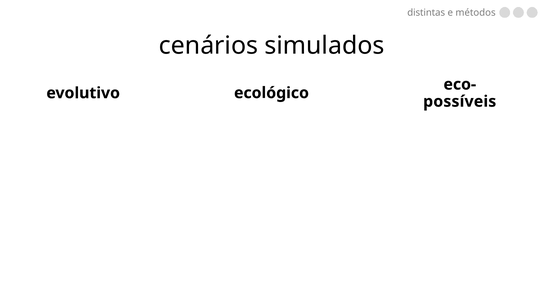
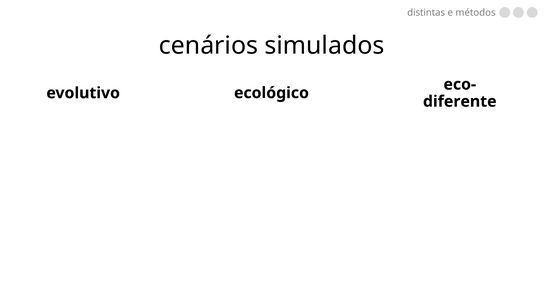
possíveis: possíveis -> diferente
